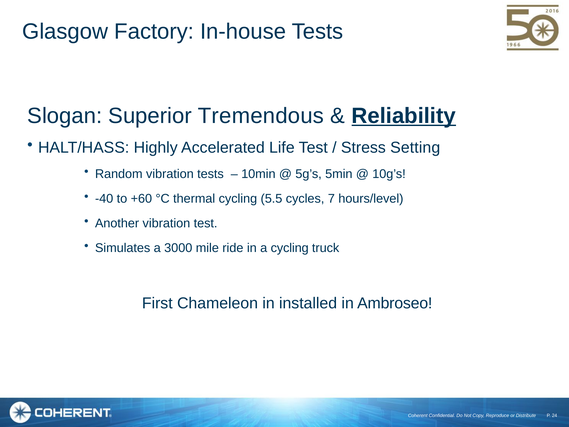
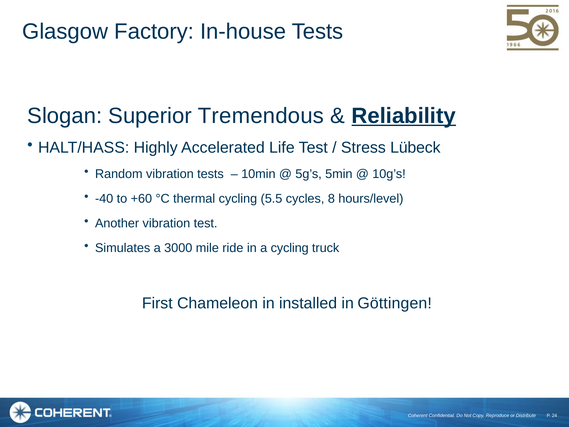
Setting: Setting -> Lübeck
7: 7 -> 8
Ambroseo: Ambroseo -> Göttingen
